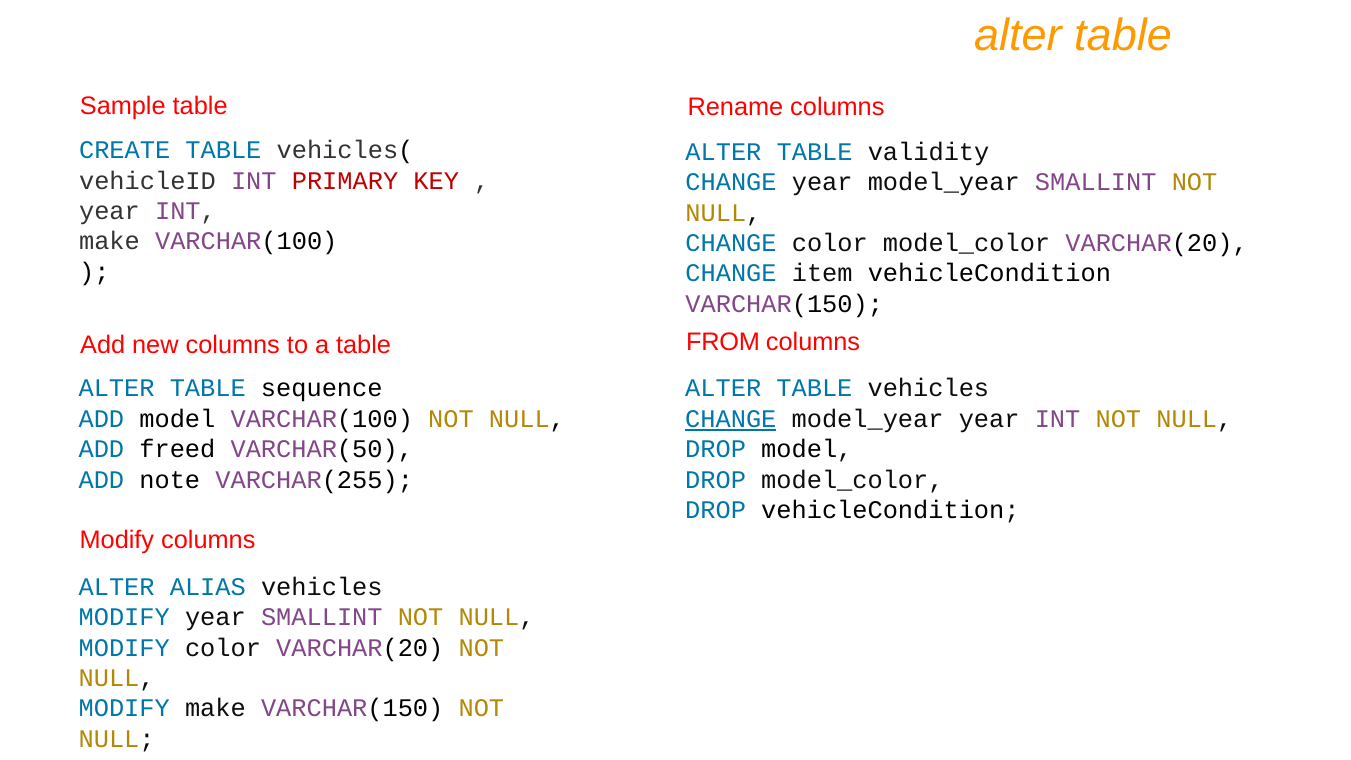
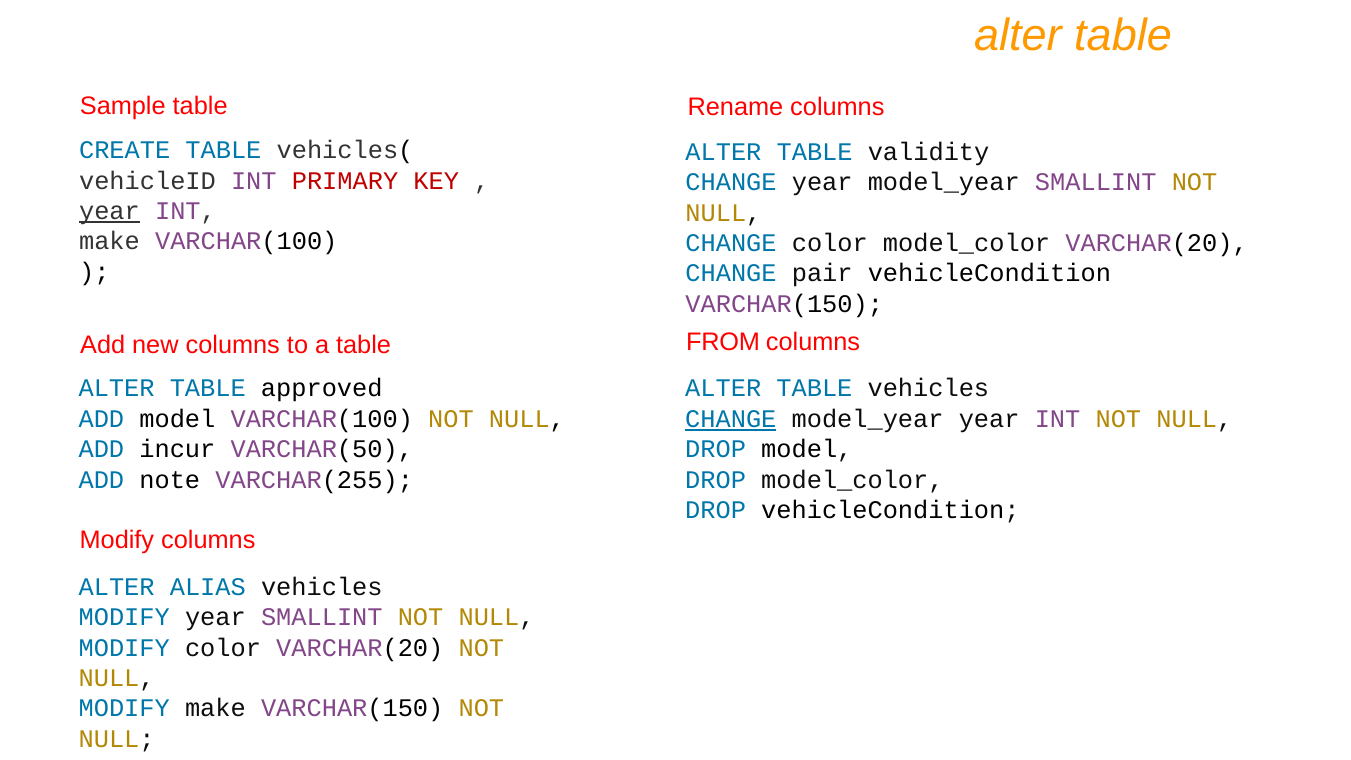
year at (109, 211) underline: none -> present
item: item -> pair
sequence: sequence -> approved
freed: freed -> incur
